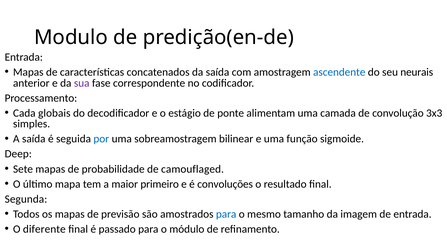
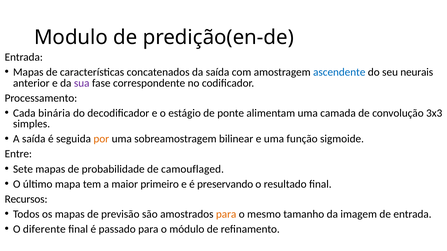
globais: globais -> binária
por colour: blue -> orange
Deep: Deep -> Entre
convoluções: convoluções -> preservando
Segunda: Segunda -> Recursos
para at (226, 214) colour: blue -> orange
